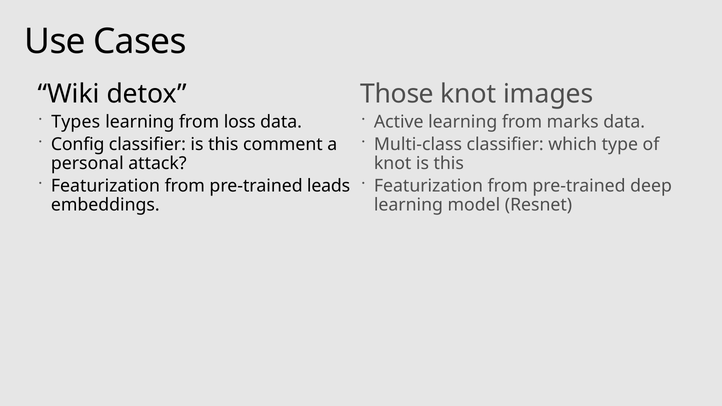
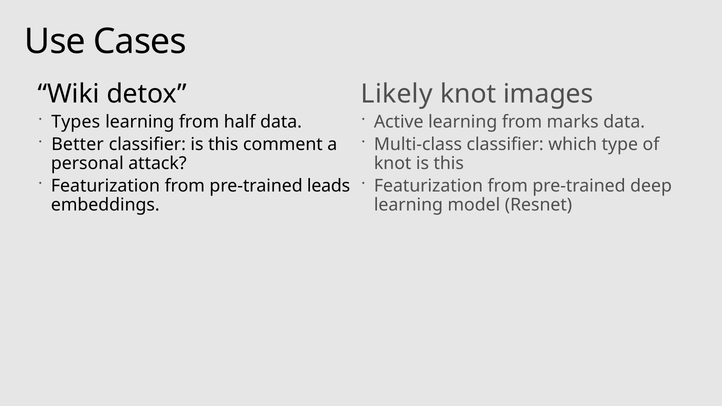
Those: Those -> Likely
loss: loss -> half
Config: Config -> Better
